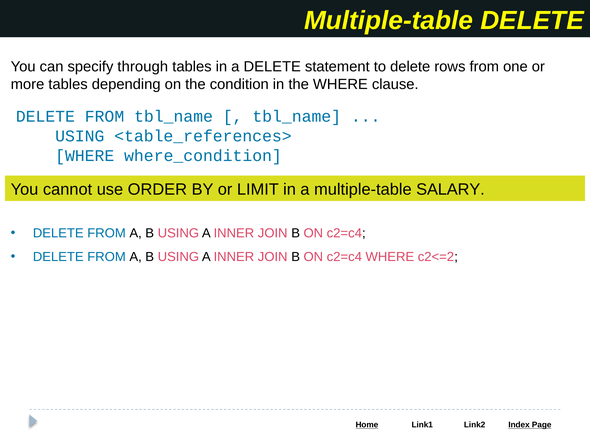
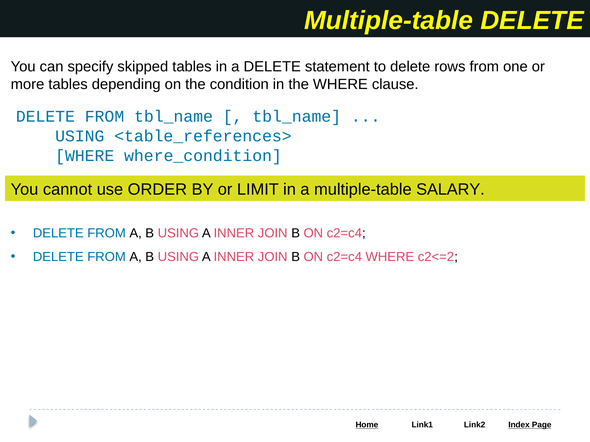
through: through -> skipped
